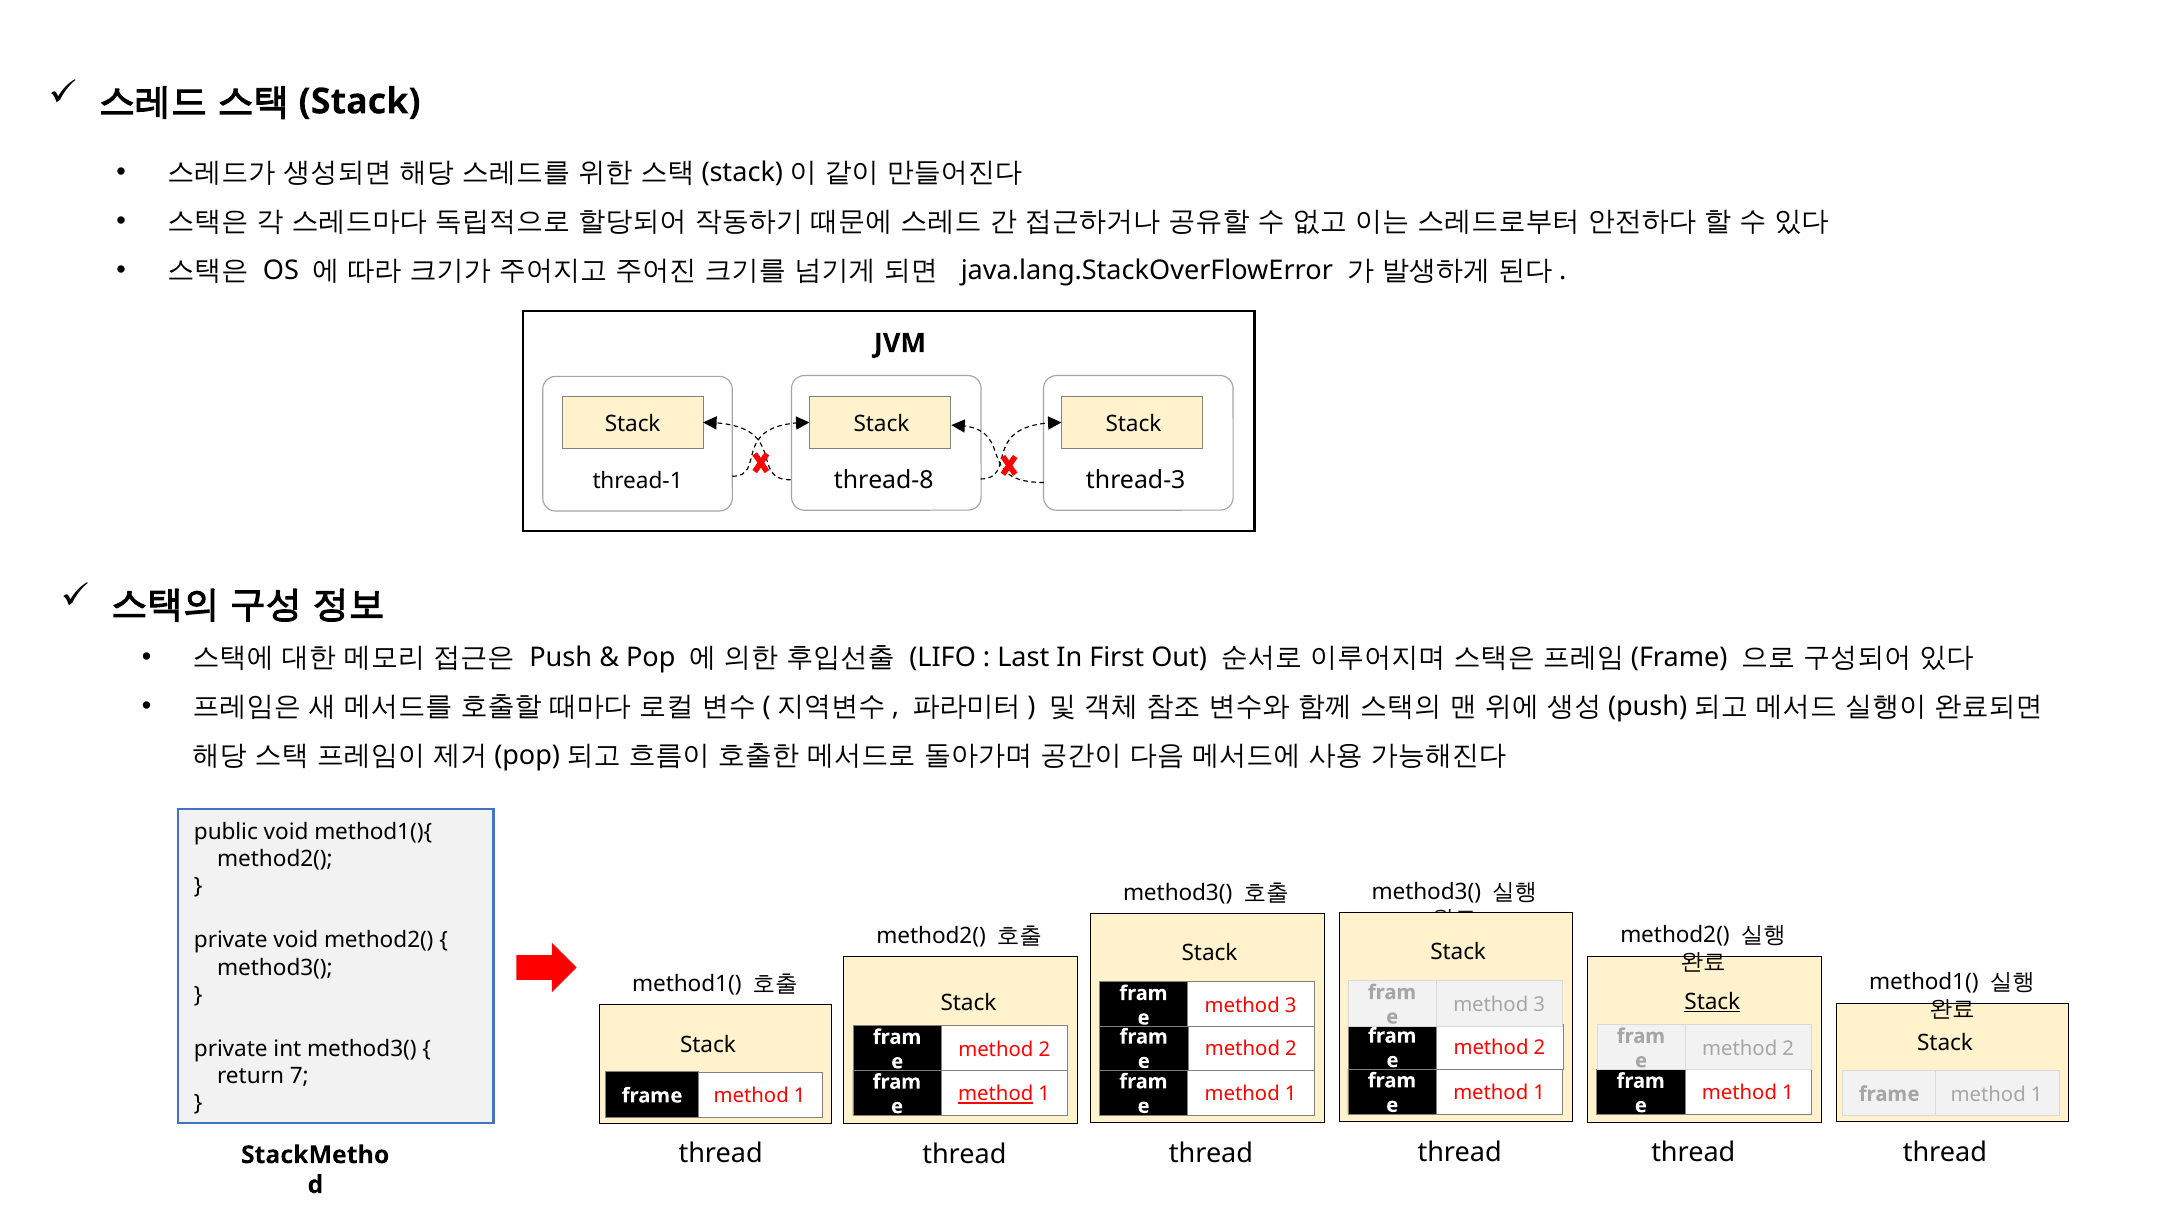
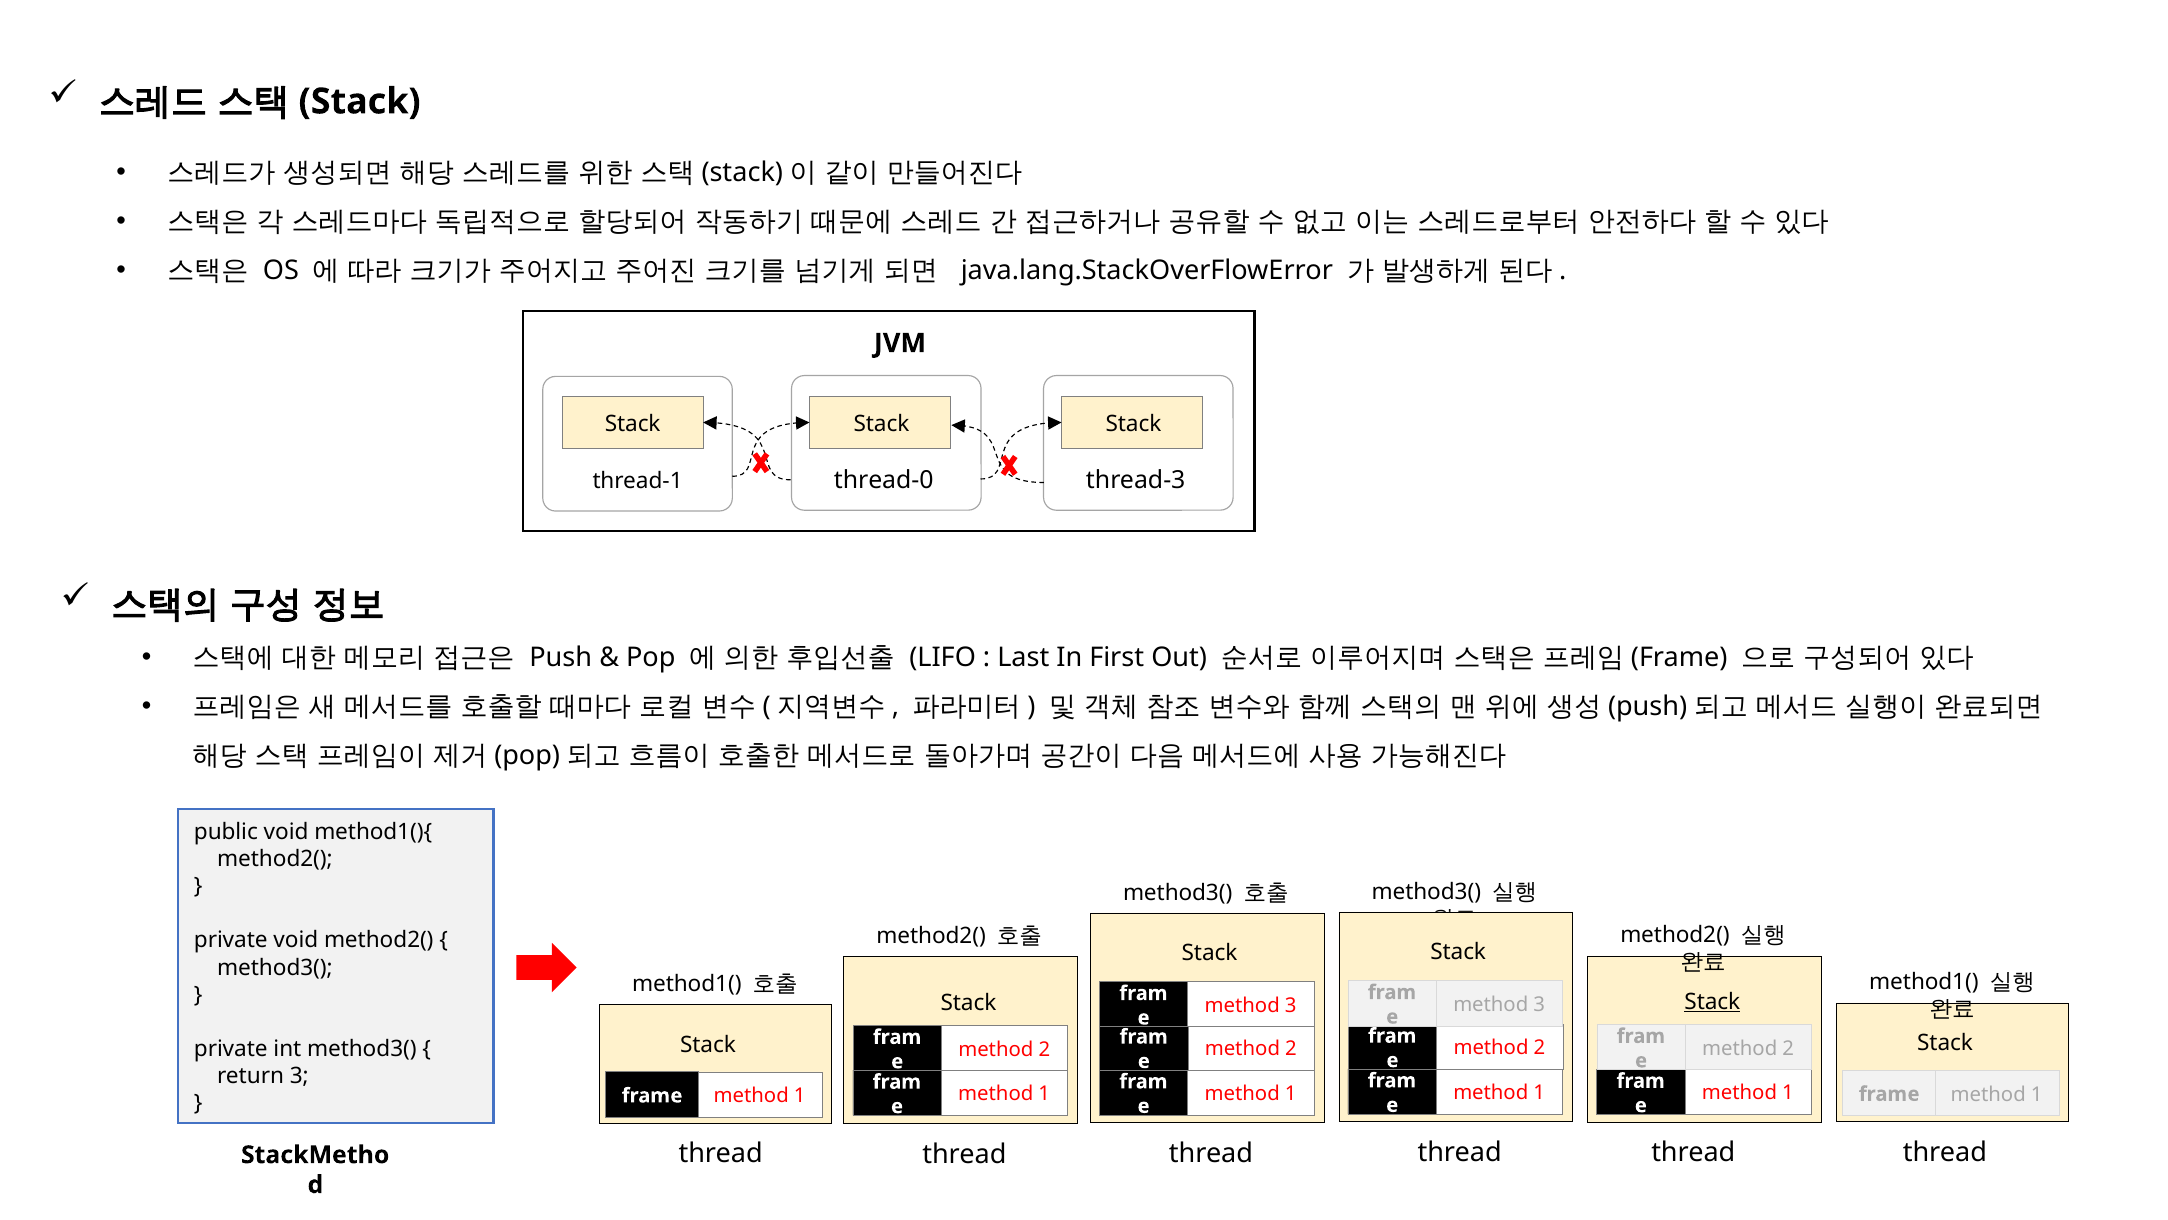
thread-8: thread-8 -> thread-0
return 7: 7 -> 3
method at (996, 1094) underline: present -> none
